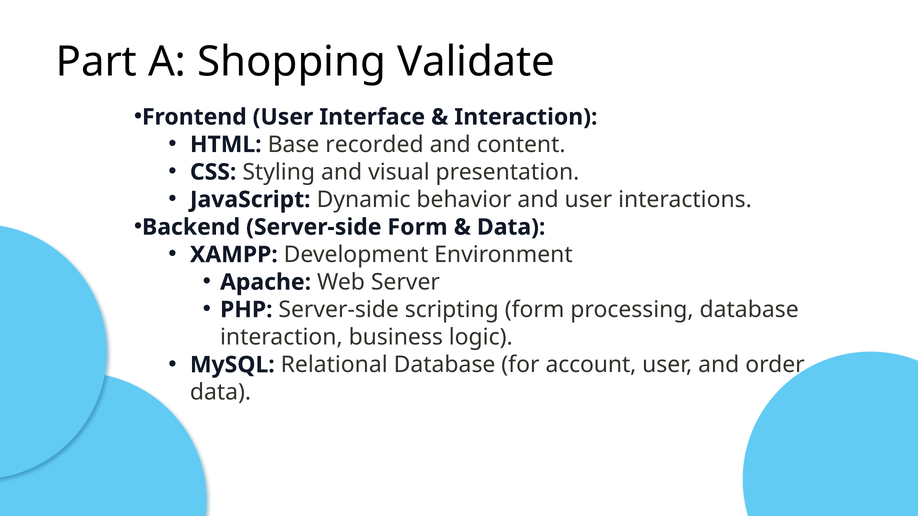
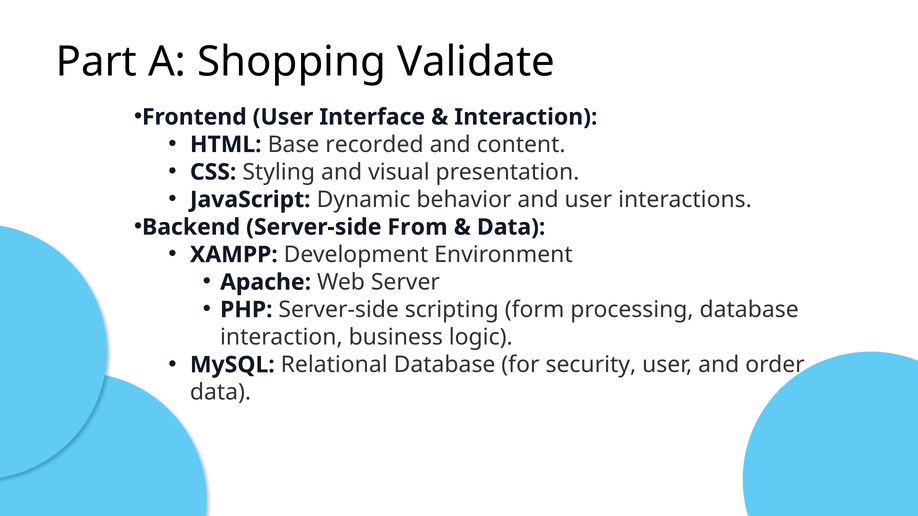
Server-side Form: Form -> From
account: account -> security
